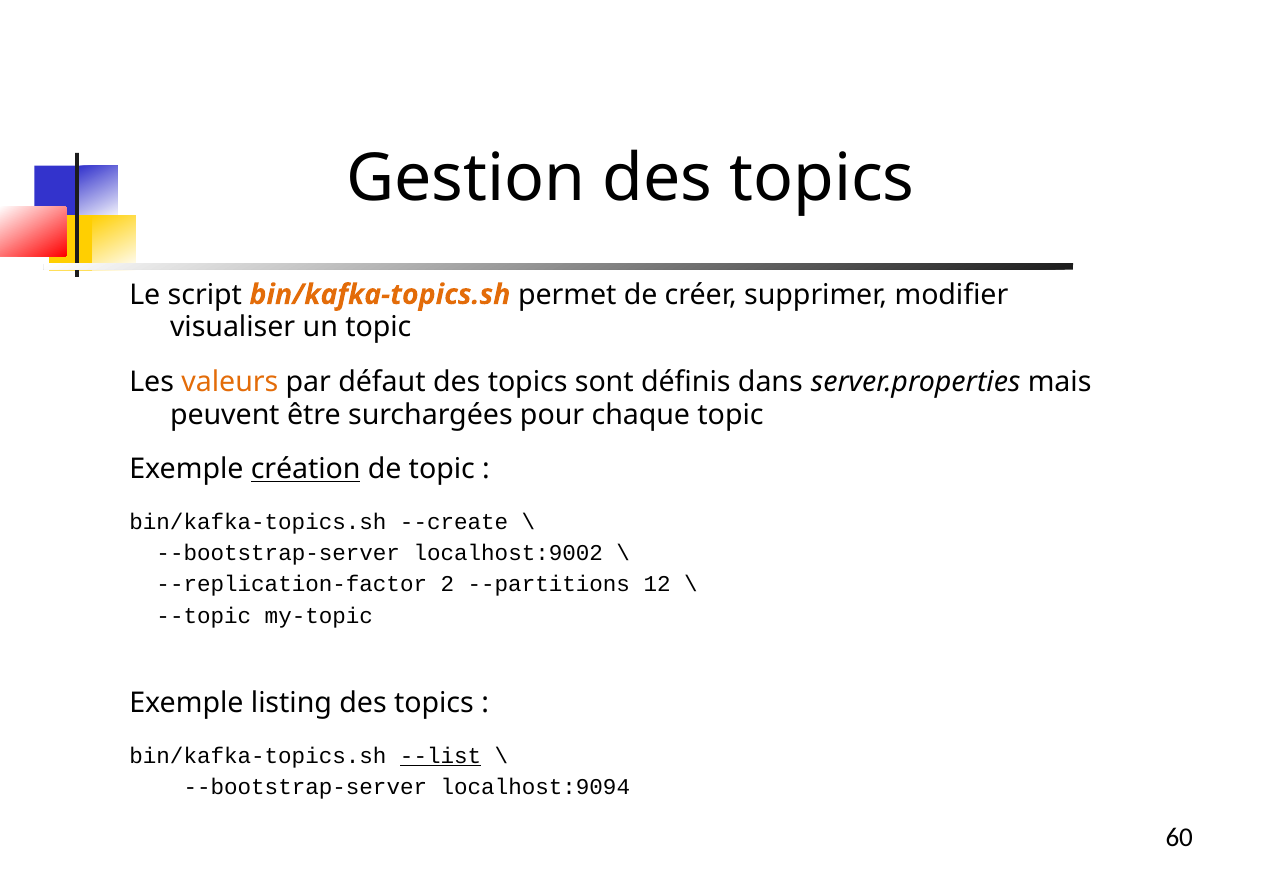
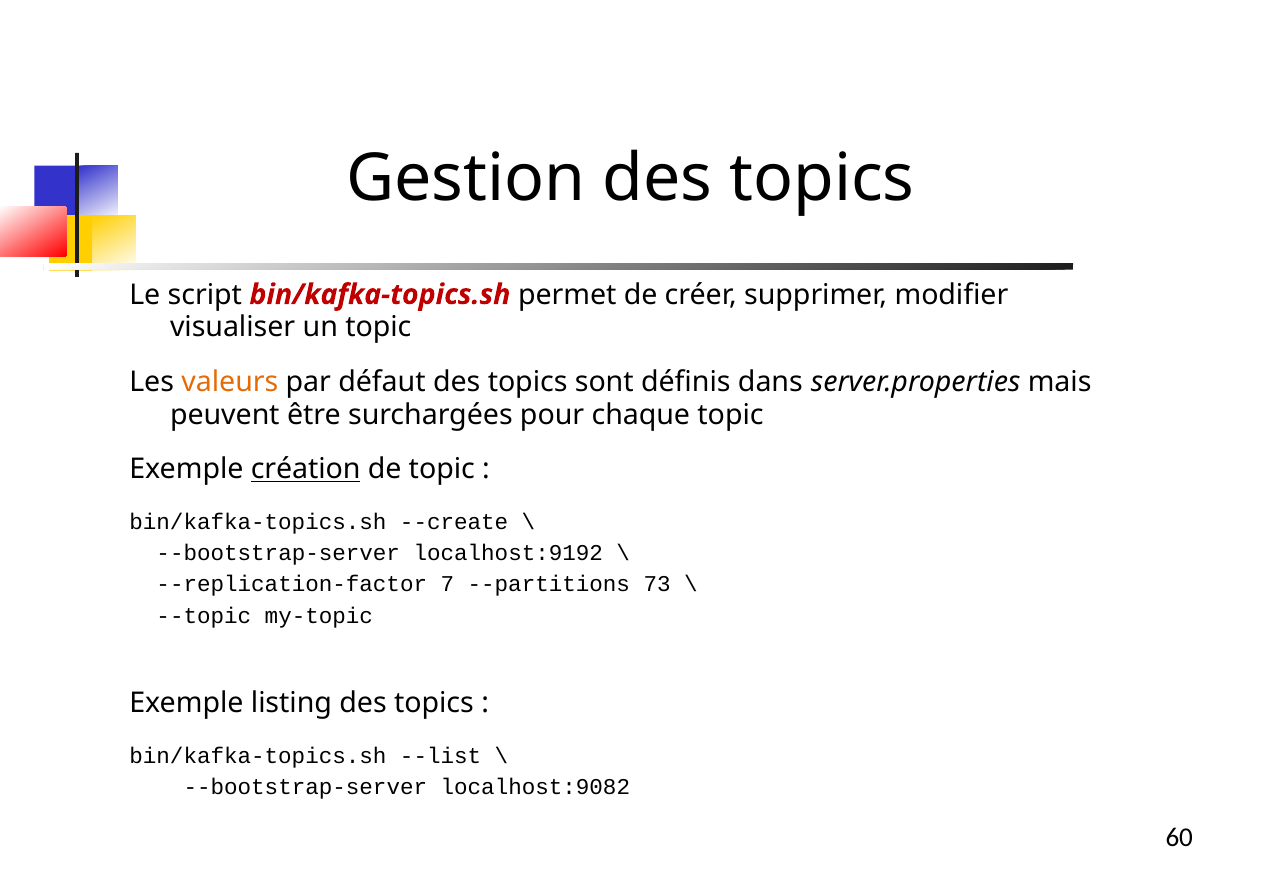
bin/kafka-topics.sh at (380, 295) colour: orange -> red
localhost:9002: localhost:9002 -> localhost:9192
2: 2 -> 7
12: 12 -> 73
--list underline: present -> none
localhost:9094: localhost:9094 -> localhost:9082
